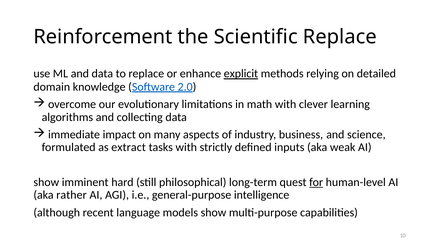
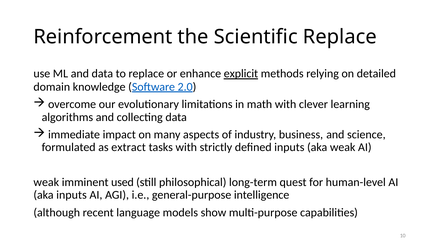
show at (46, 182): show -> weak
hard: hard -> used
for underline: present -> none
aka rather: rather -> inputs
